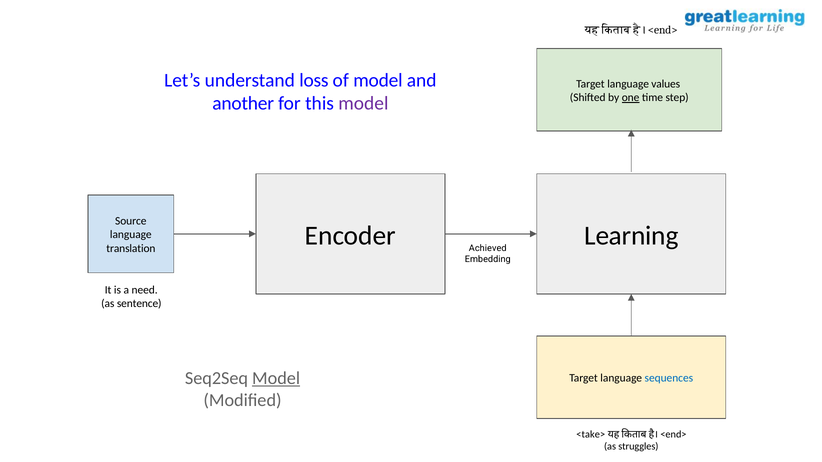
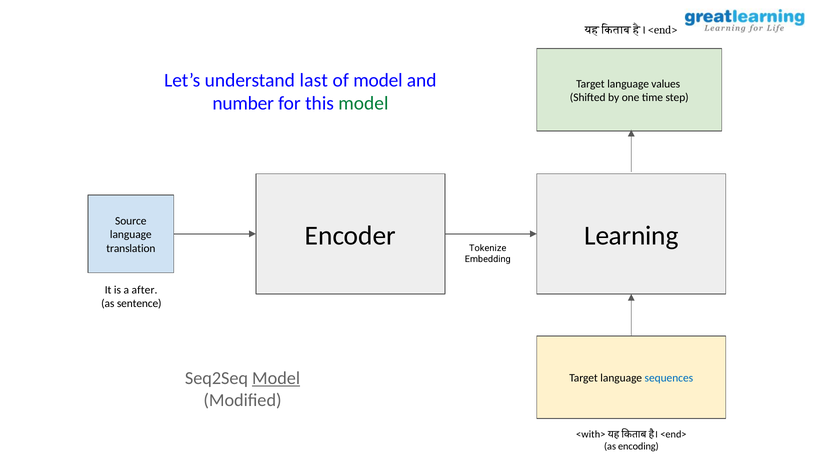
loss: loss -> last
one underline: present -> none
another: another -> number
model at (363, 104) colour: purple -> green
Achieved: Achieved -> Tokenize
need: need -> after
<take>: <take> -> <with>
struggles: struggles -> encoding
